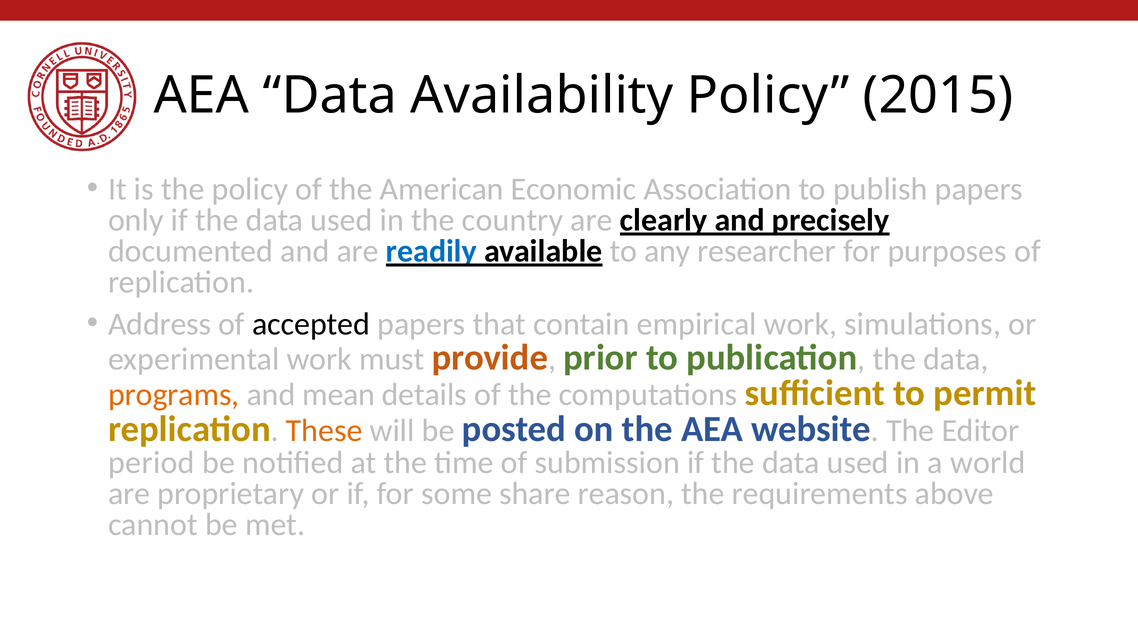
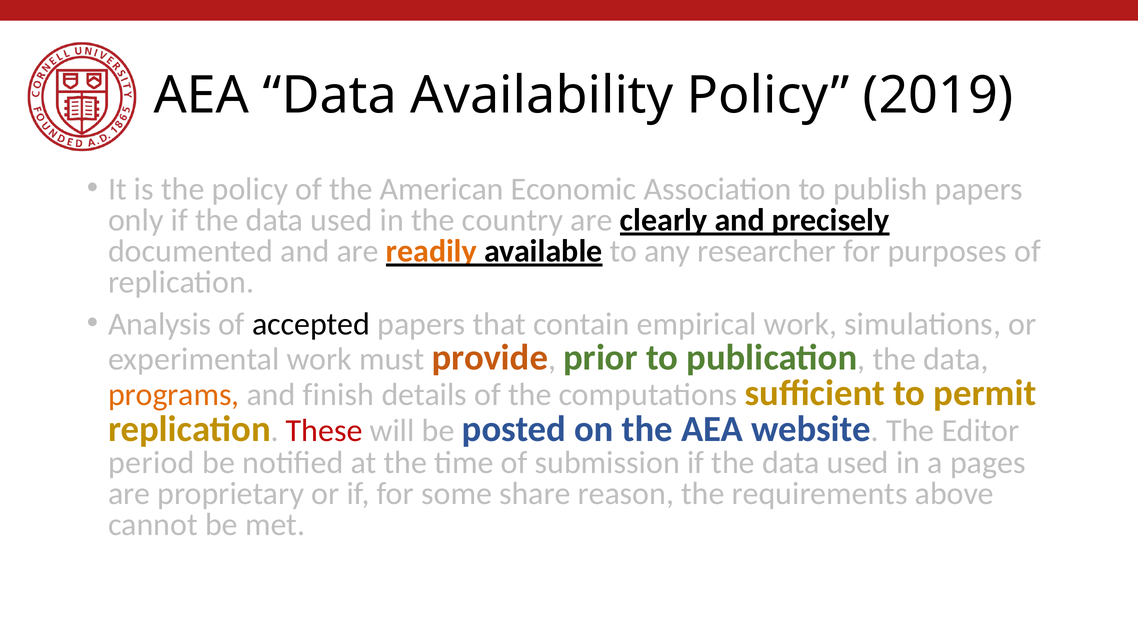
2015: 2015 -> 2019
readily colour: blue -> orange
Address: Address -> Analysis
mean: mean -> finish
These colour: orange -> red
world: world -> pages
